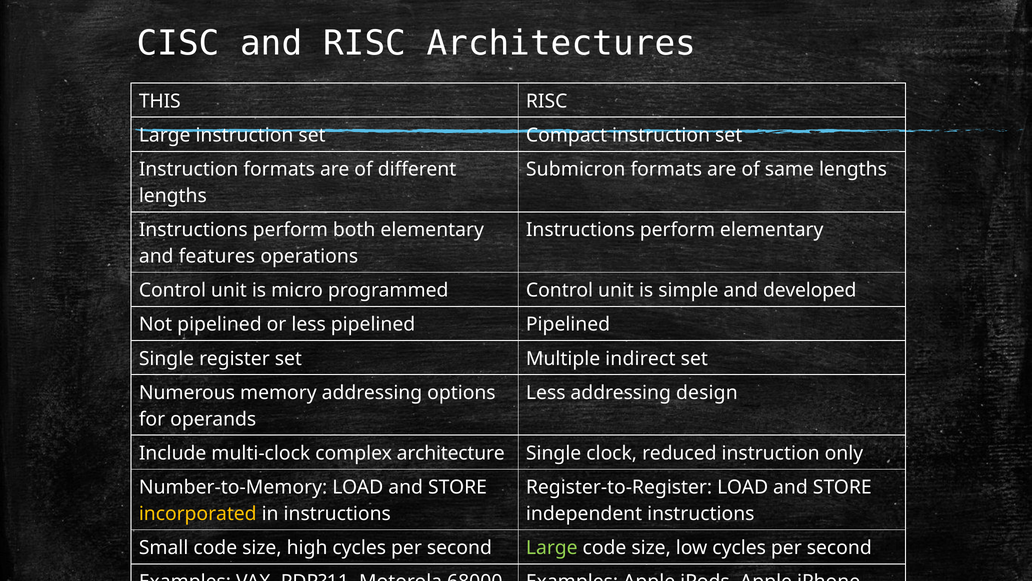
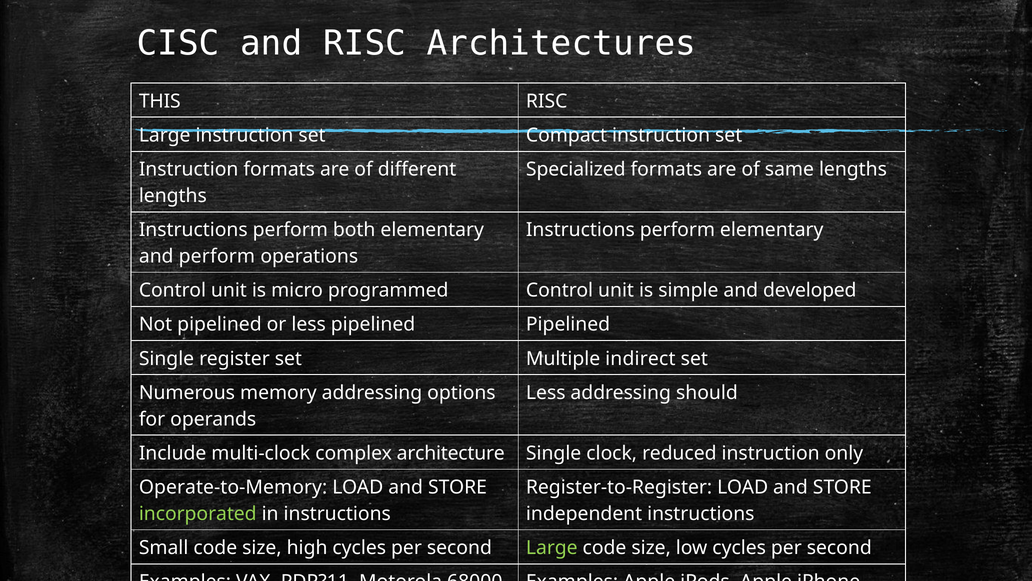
Submicron: Submicron -> Specialized
and features: features -> perform
design: design -> should
Number-to-Memory: Number-to-Memory -> Operate-to-Memory
incorporated colour: yellow -> light green
